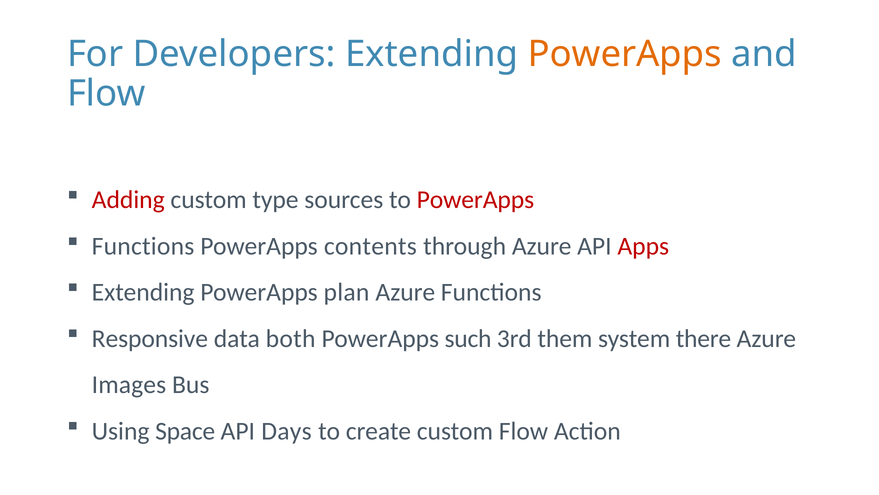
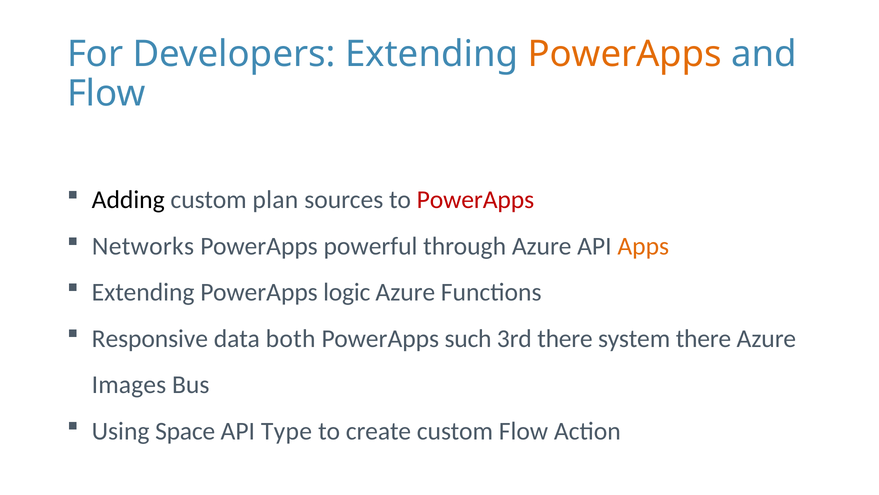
Adding colour: red -> black
type: type -> plan
Functions at (143, 246): Functions -> Networks
contents: contents -> powerful
Apps colour: red -> orange
plan: plan -> logic
3rd them: them -> there
Days: Days -> Type
